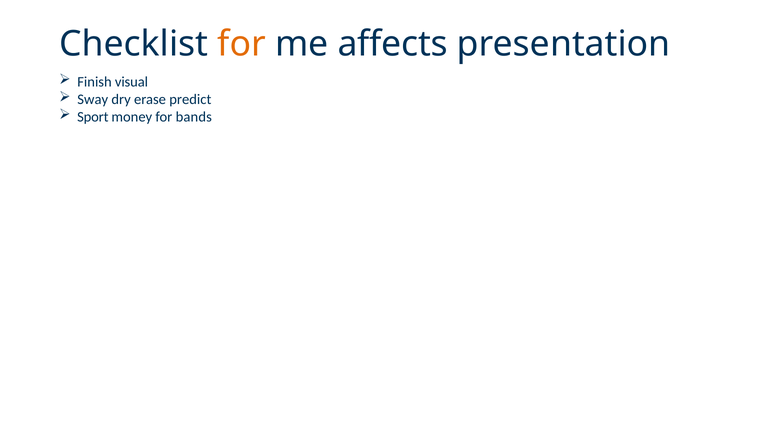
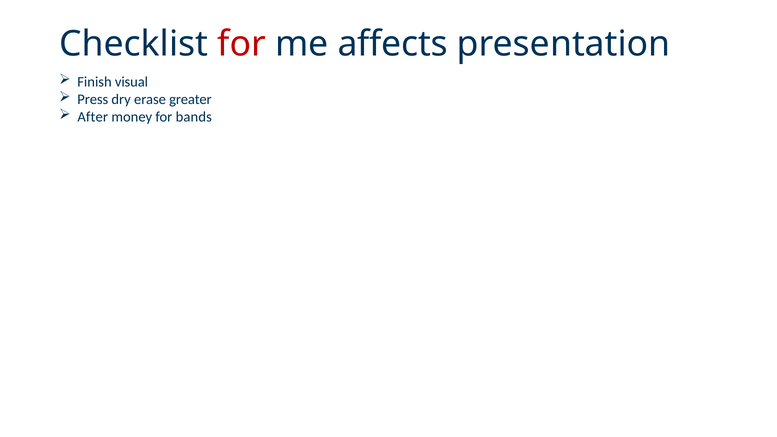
for at (242, 44) colour: orange -> red
Sway: Sway -> Press
predict: predict -> greater
Sport: Sport -> After
